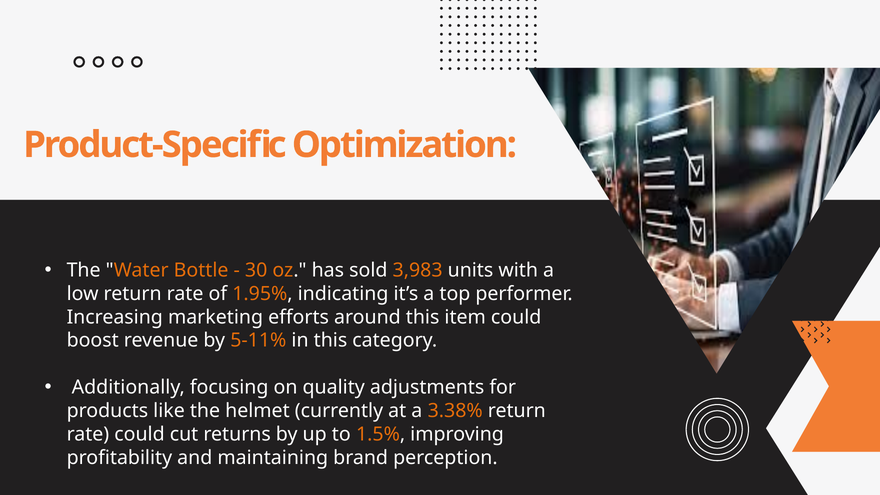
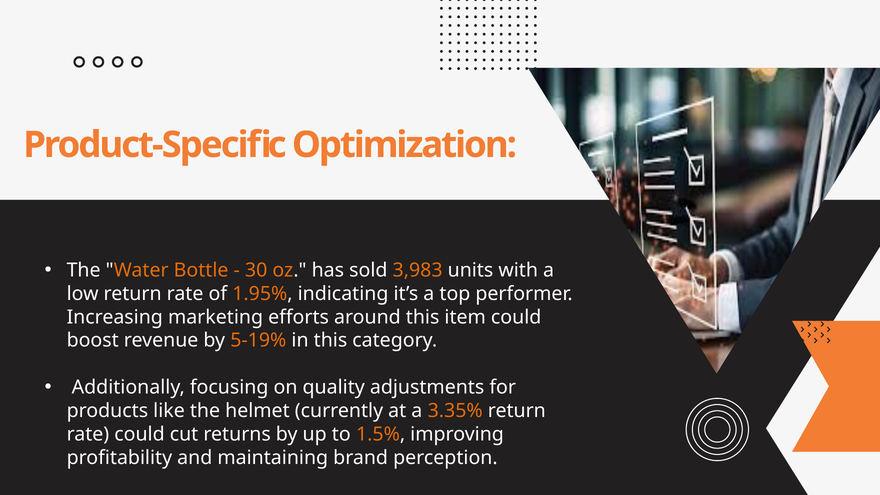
5-11%: 5-11% -> 5-19%
3.38%: 3.38% -> 3.35%
